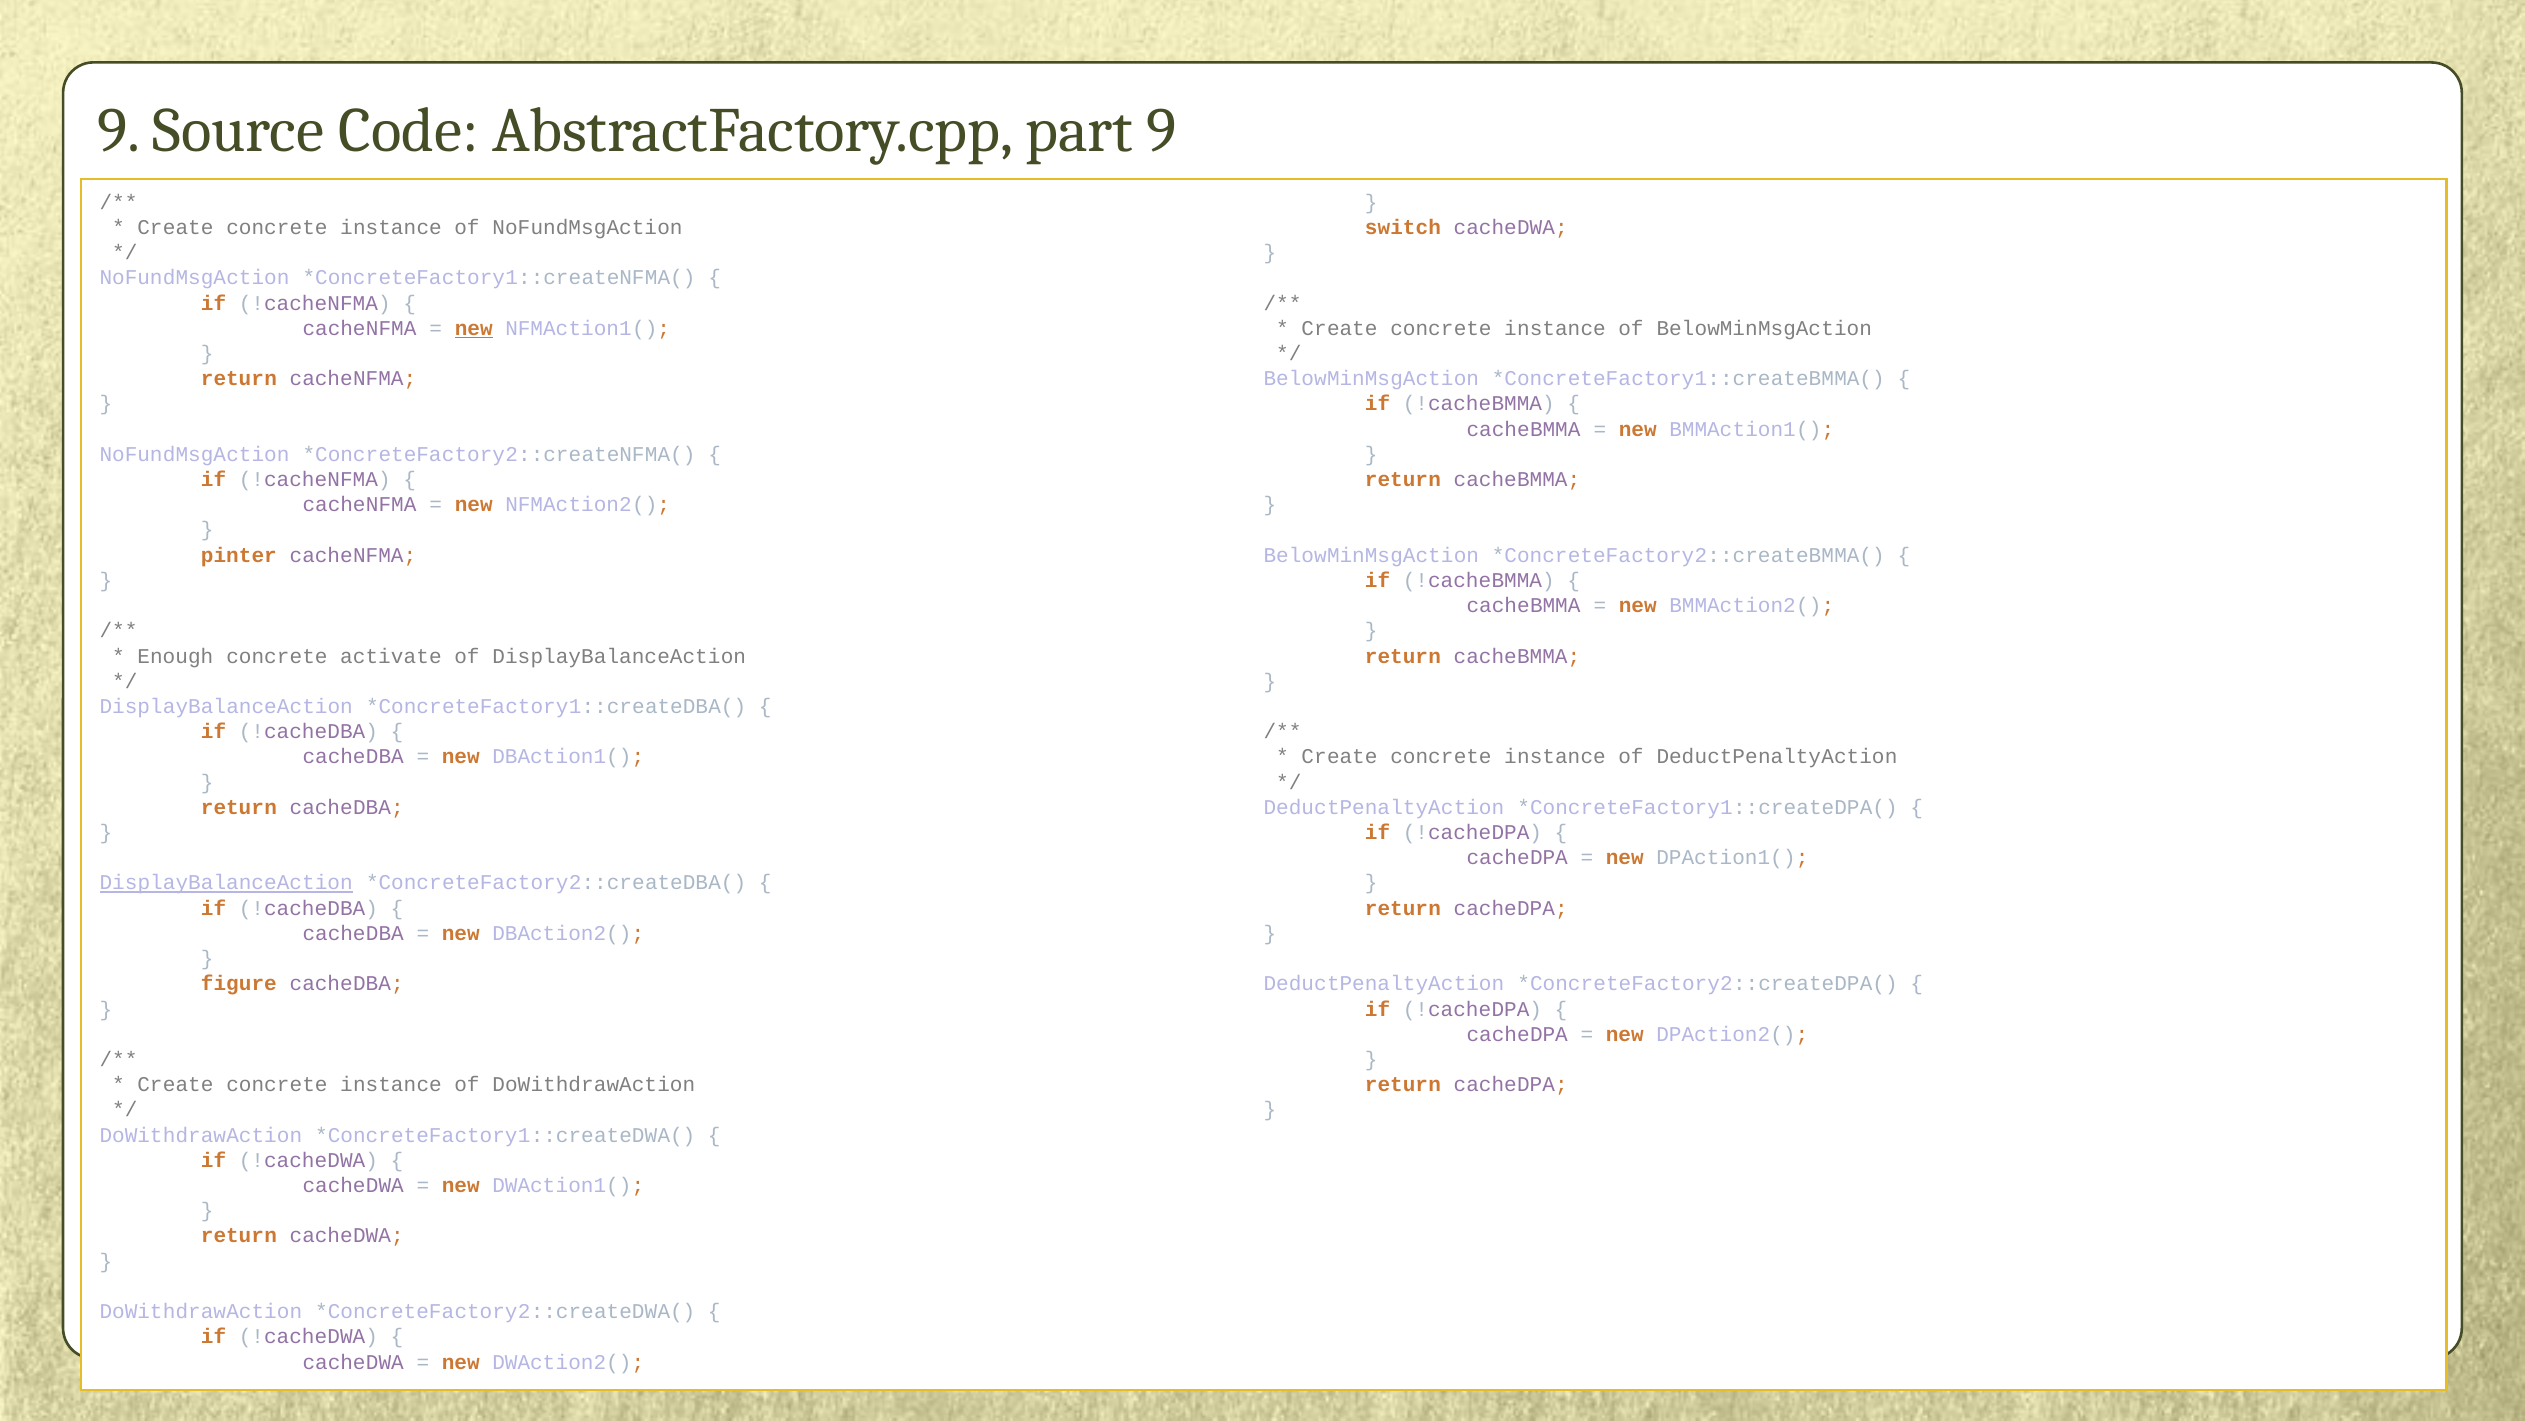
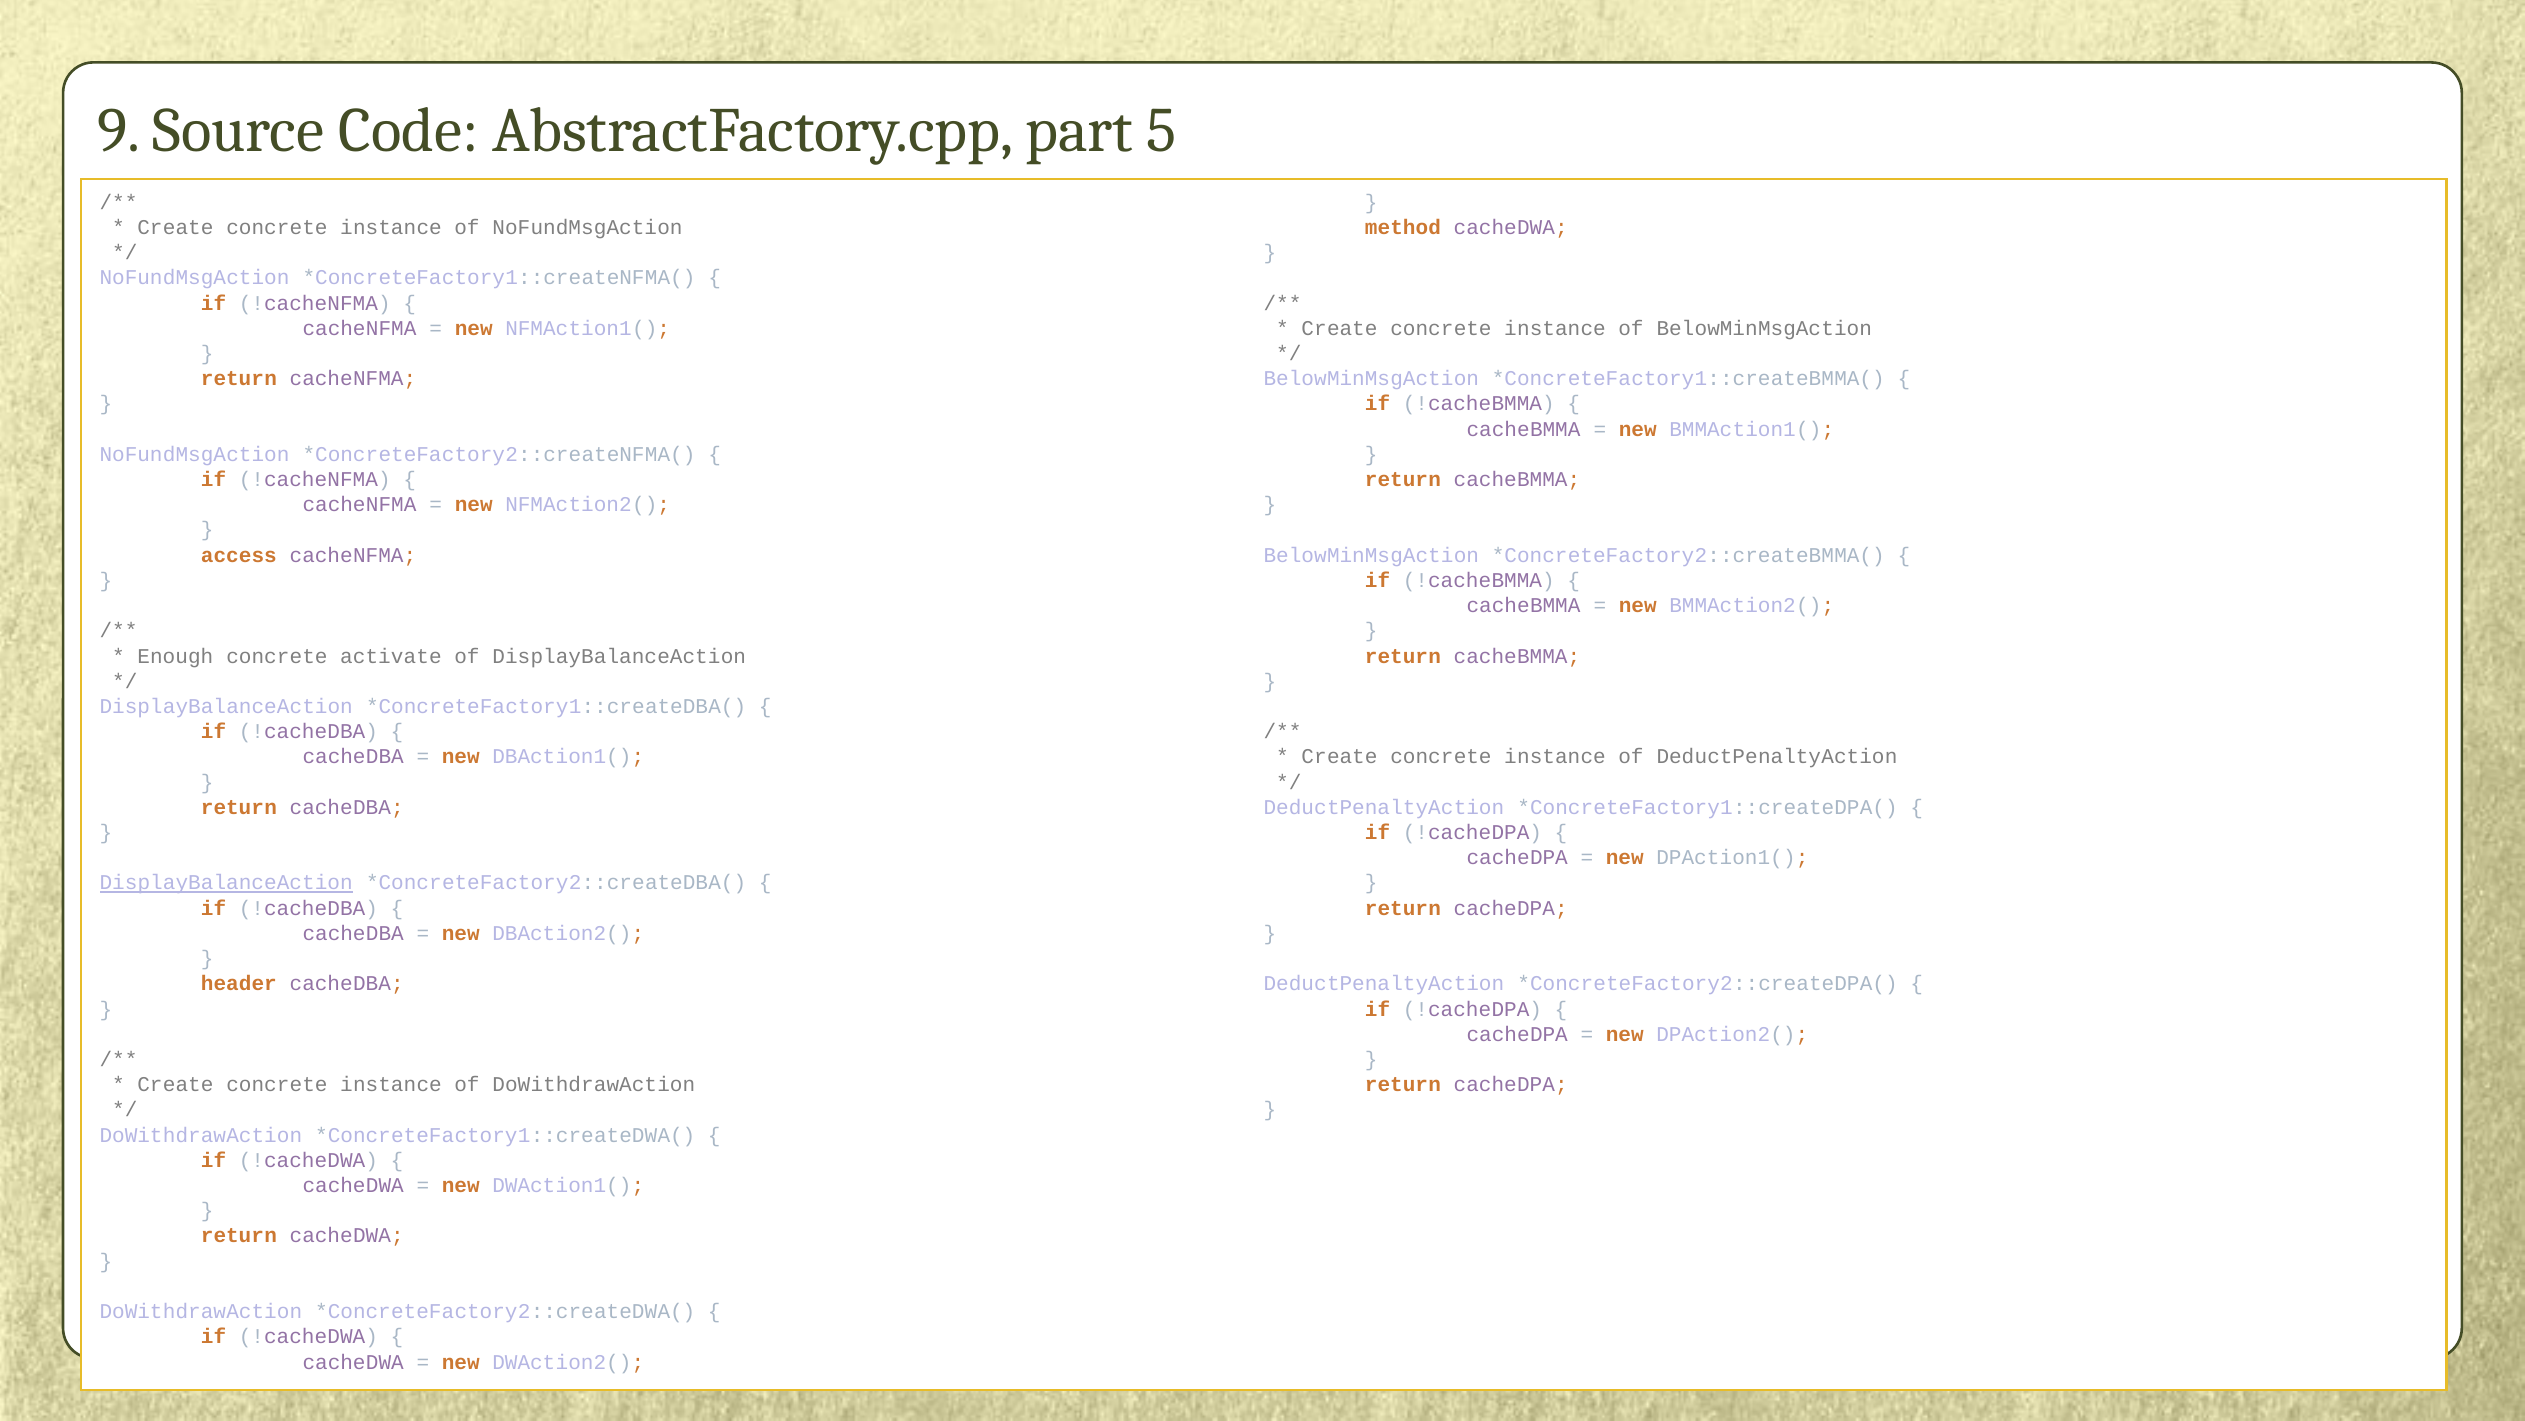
part 9: 9 -> 5
switch: switch -> method
new at (474, 328) underline: present -> none
pinter: pinter -> access
figure: figure -> header
